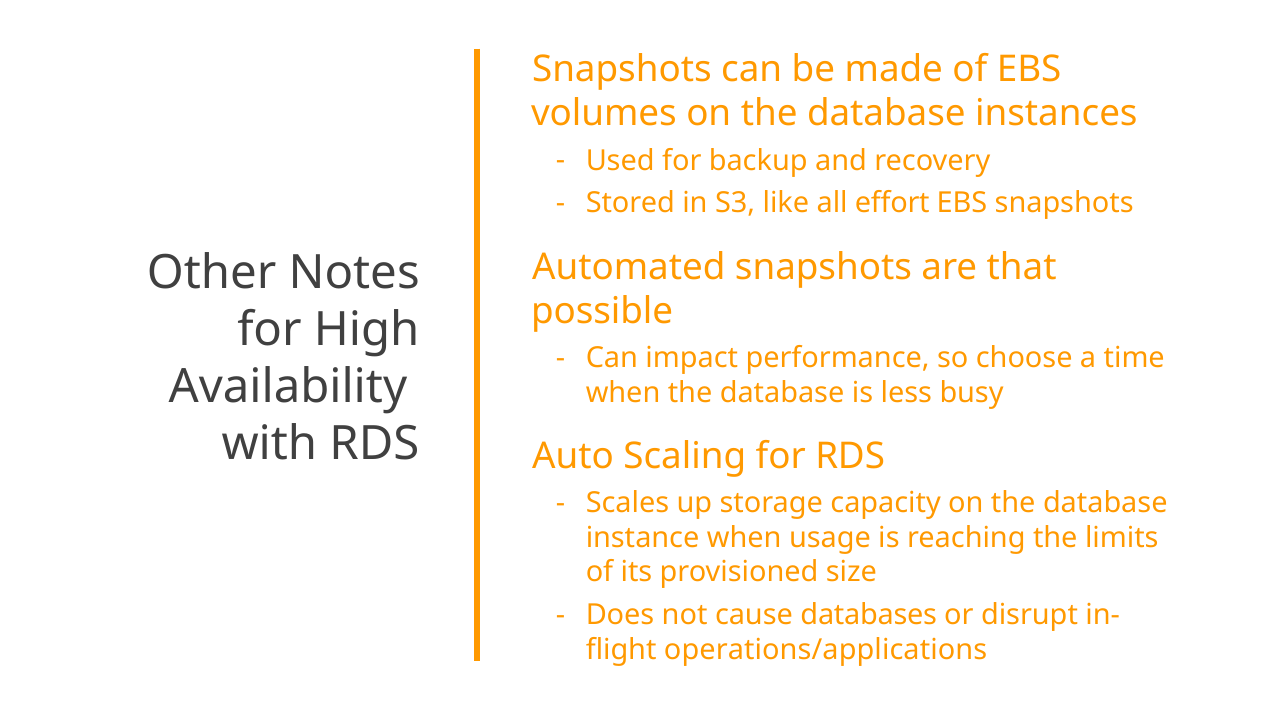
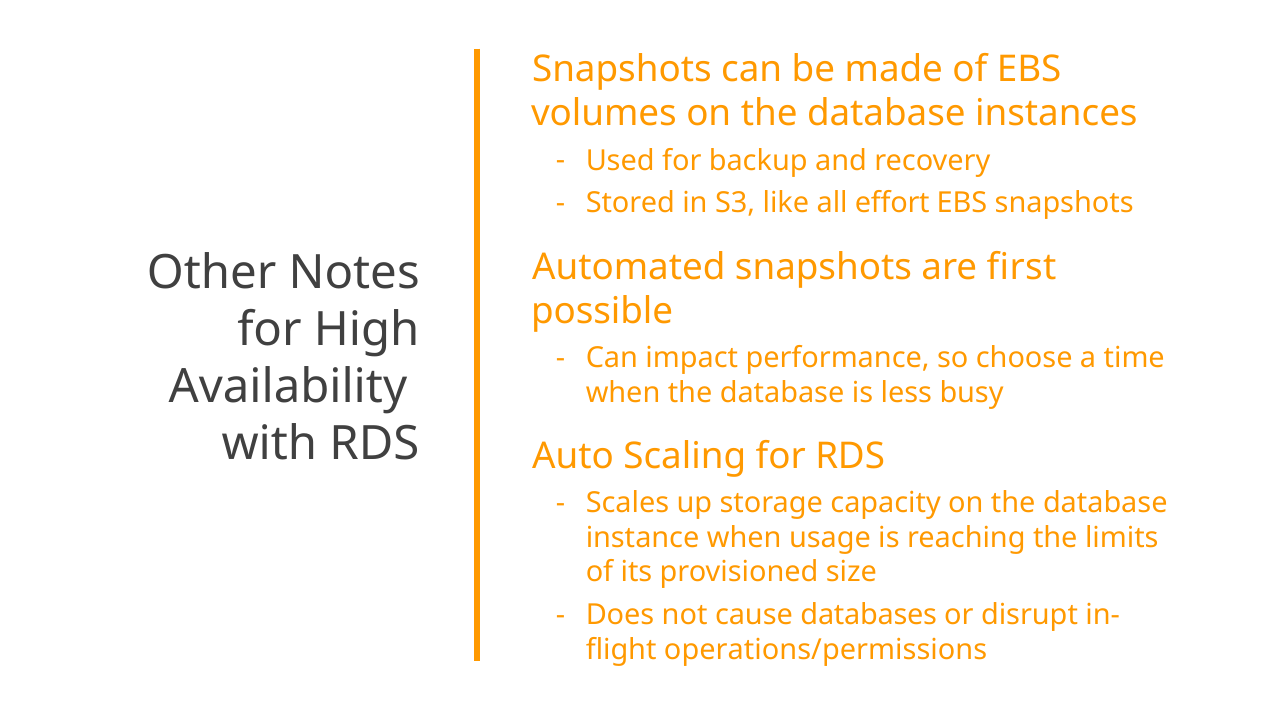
that: that -> first
operations/applications: operations/applications -> operations/permissions
